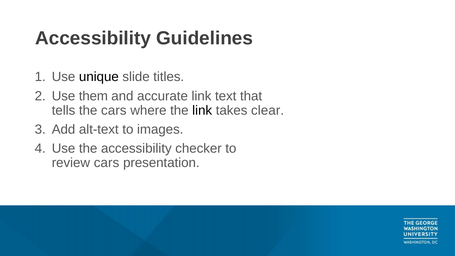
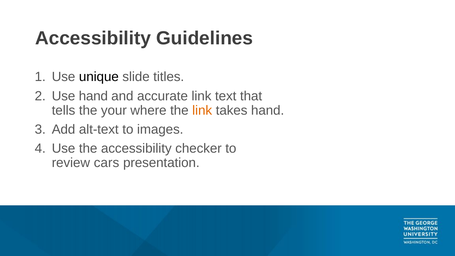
Use them: them -> hand
the cars: cars -> your
link at (202, 110) colour: black -> orange
takes clear: clear -> hand
